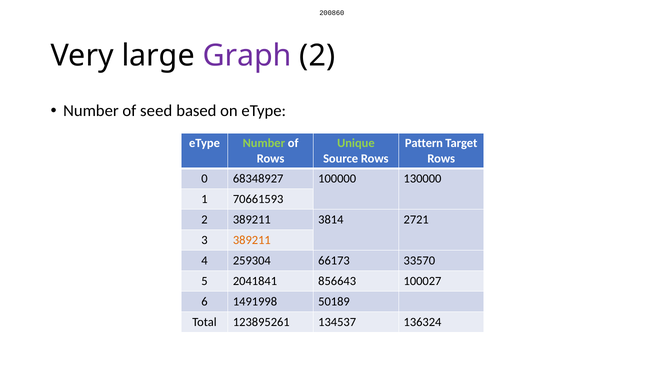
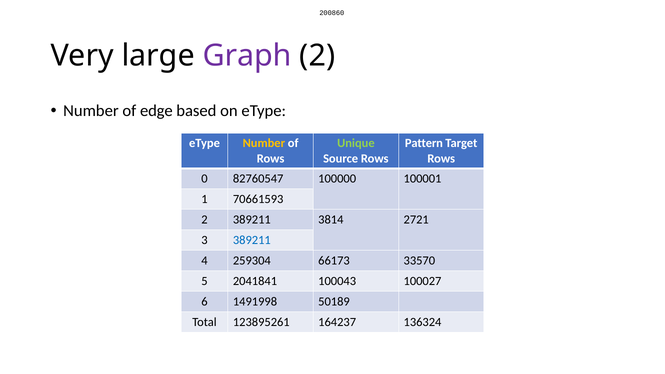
seed: seed -> edge
Number at (264, 143) colour: light green -> yellow
68348927: 68348927 -> 82760547
130000: 130000 -> 100001
389211 at (252, 240) colour: orange -> blue
856643: 856643 -> 100043
134537: 134537 -> 164237
